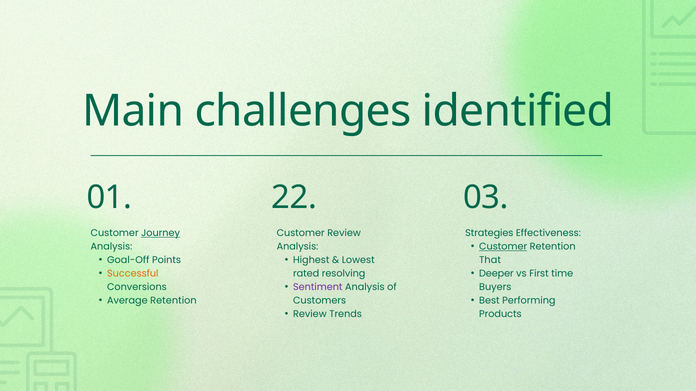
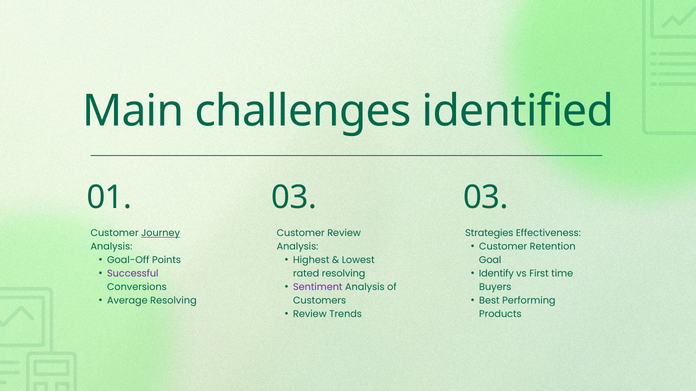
01 22: 22 -> 03
Customer at (503, 247) underline: present -> none
That: That -> Goal
Successful colour: orange -> purple
Deeper: Deeper -> Identify
Average Retention: Retention -> Resolving
